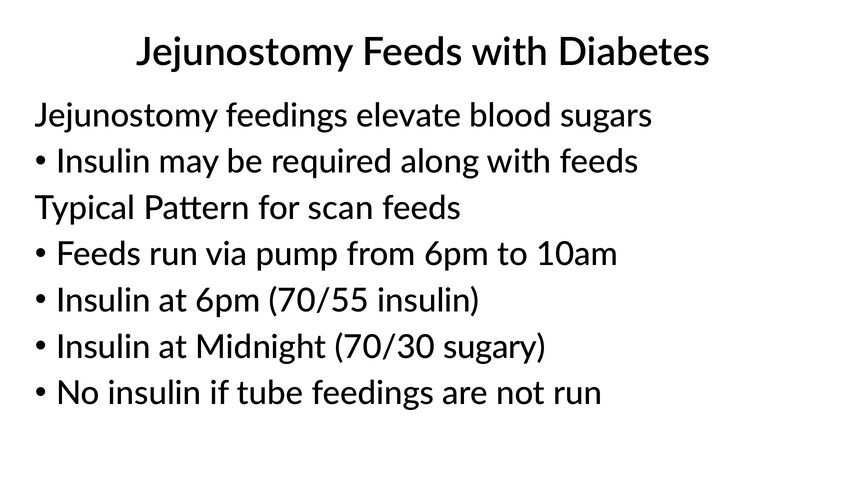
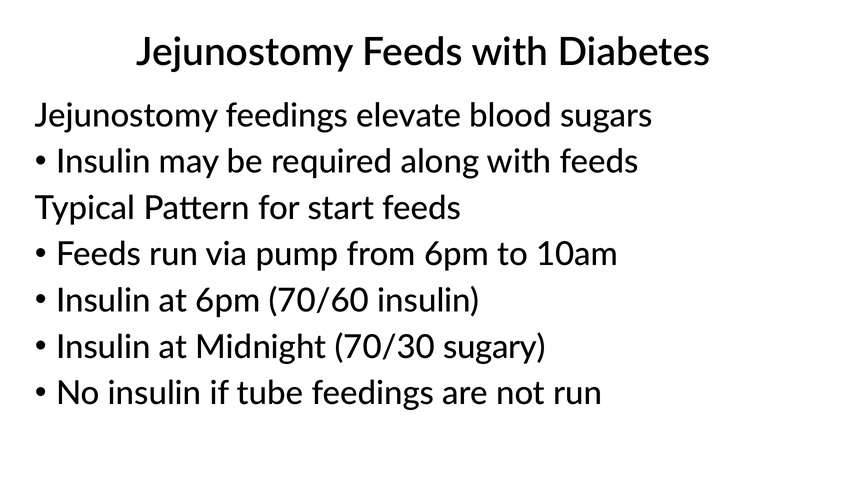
scan: scan -> start
70/55: 70/55 -> 70/60
